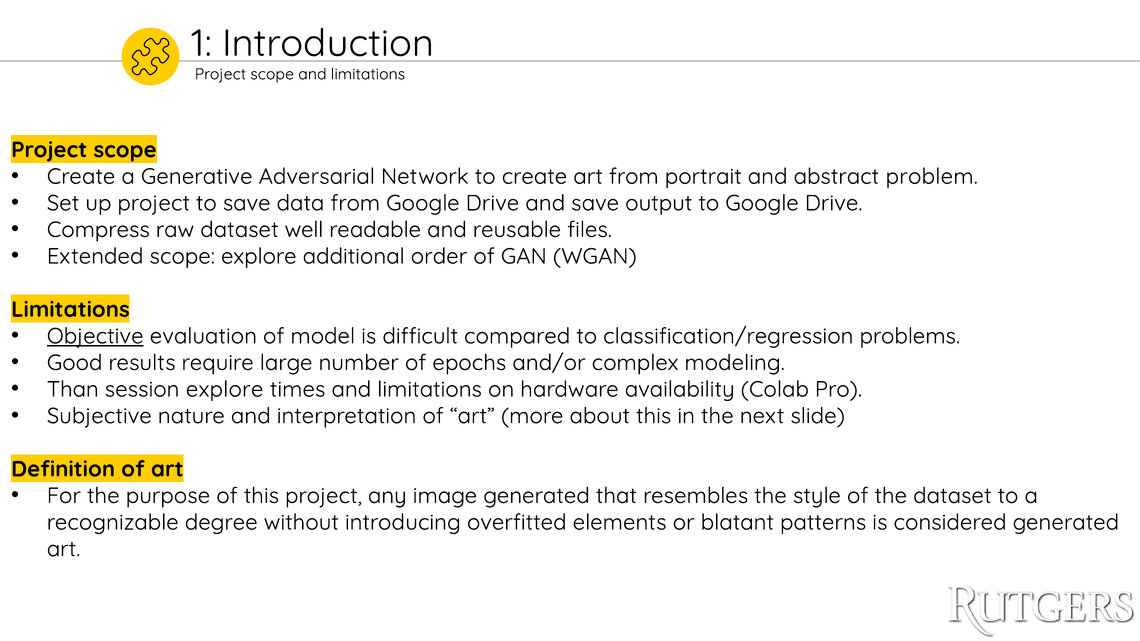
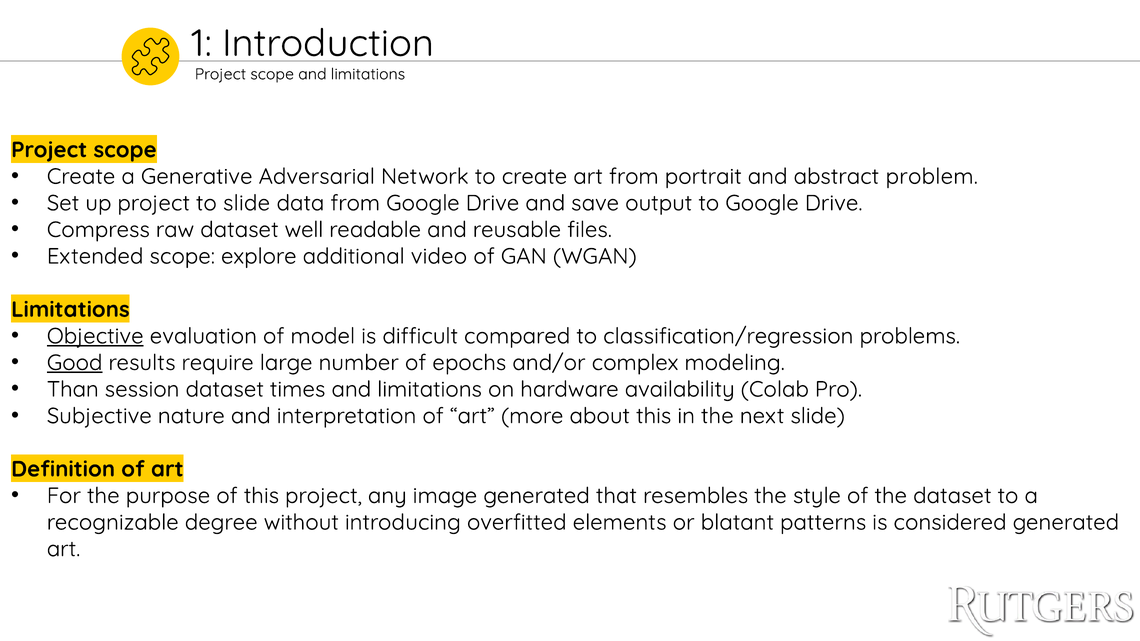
to save: save -> slide
order: order -> video
Good underline: none -> present
session explore: explore -> dataset
